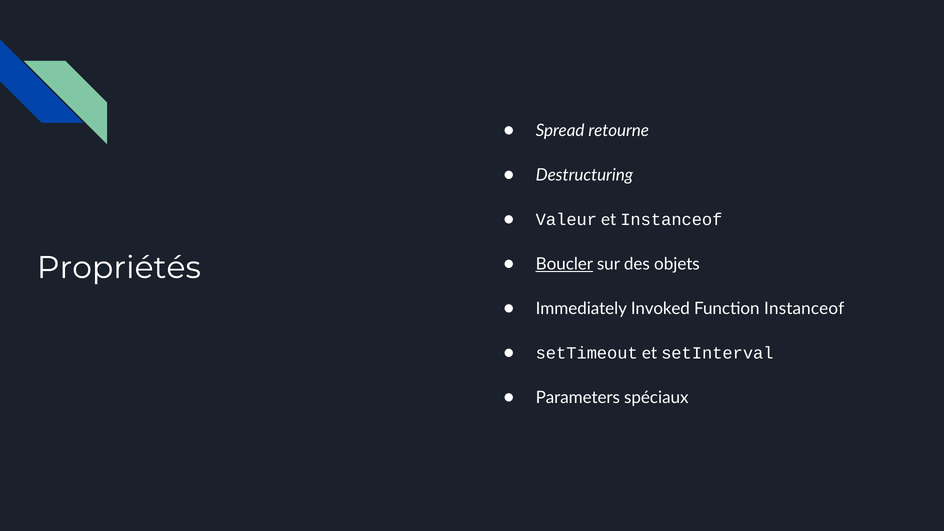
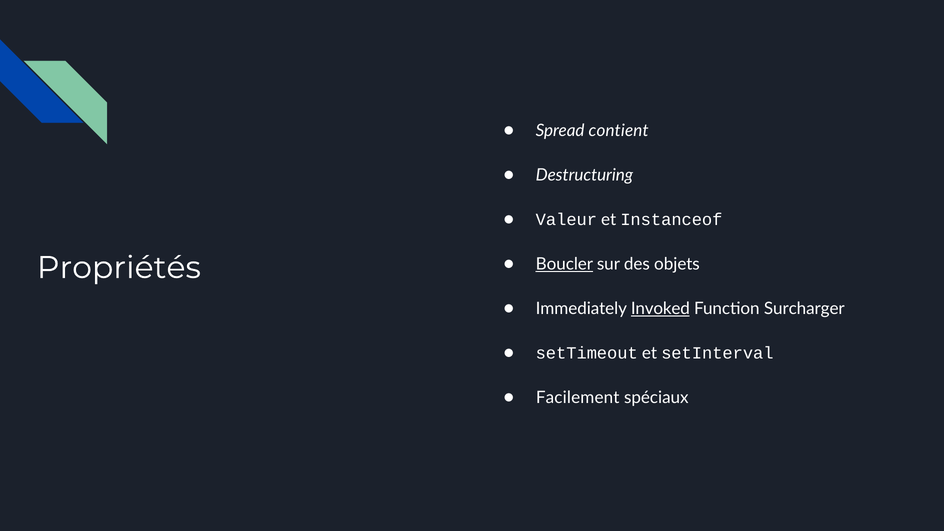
retourne: retourne -> contient
Invoked underline: none -> present
Function Instanceof: Instanceof -> Surcharger
Parameters: Parameters -> Facilement
